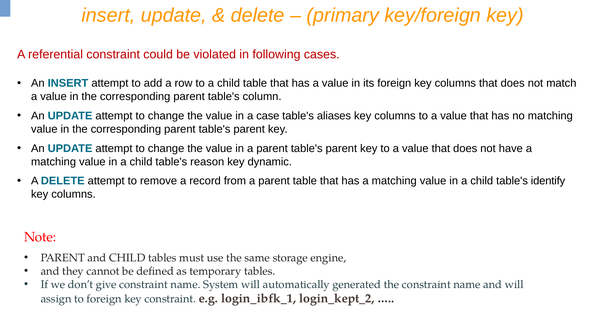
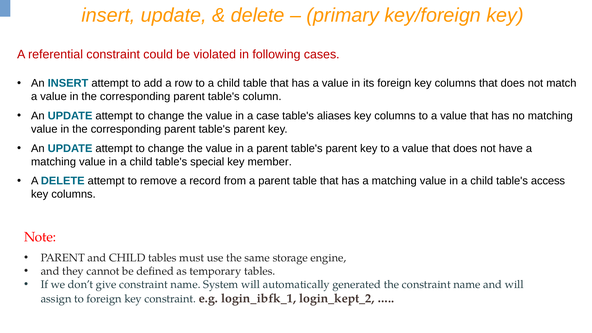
reason: reason -> special
dynamic: dynamic -> member
identify: identify -> access
